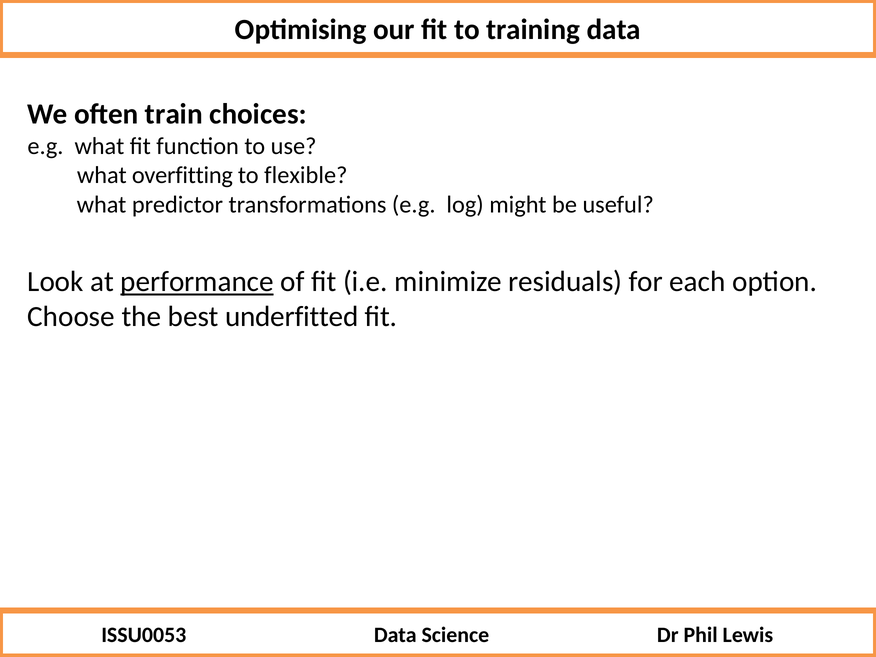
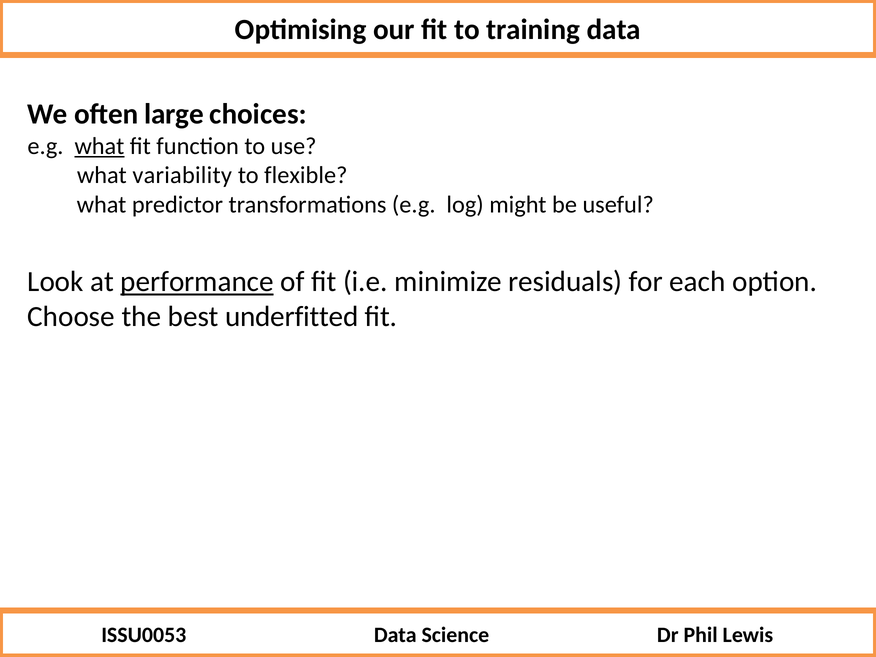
train: train -> large
what at (99, 146) underline: none -> present
overfitting: overfitting -> variability
